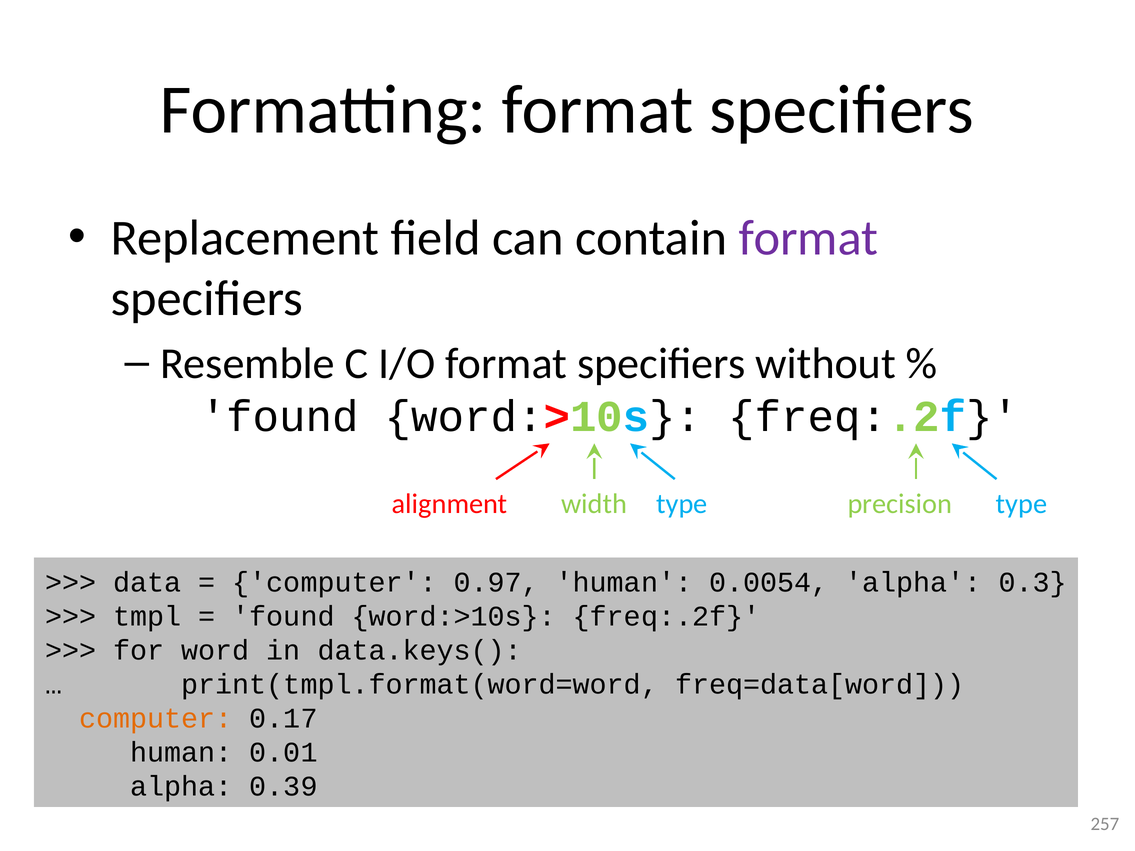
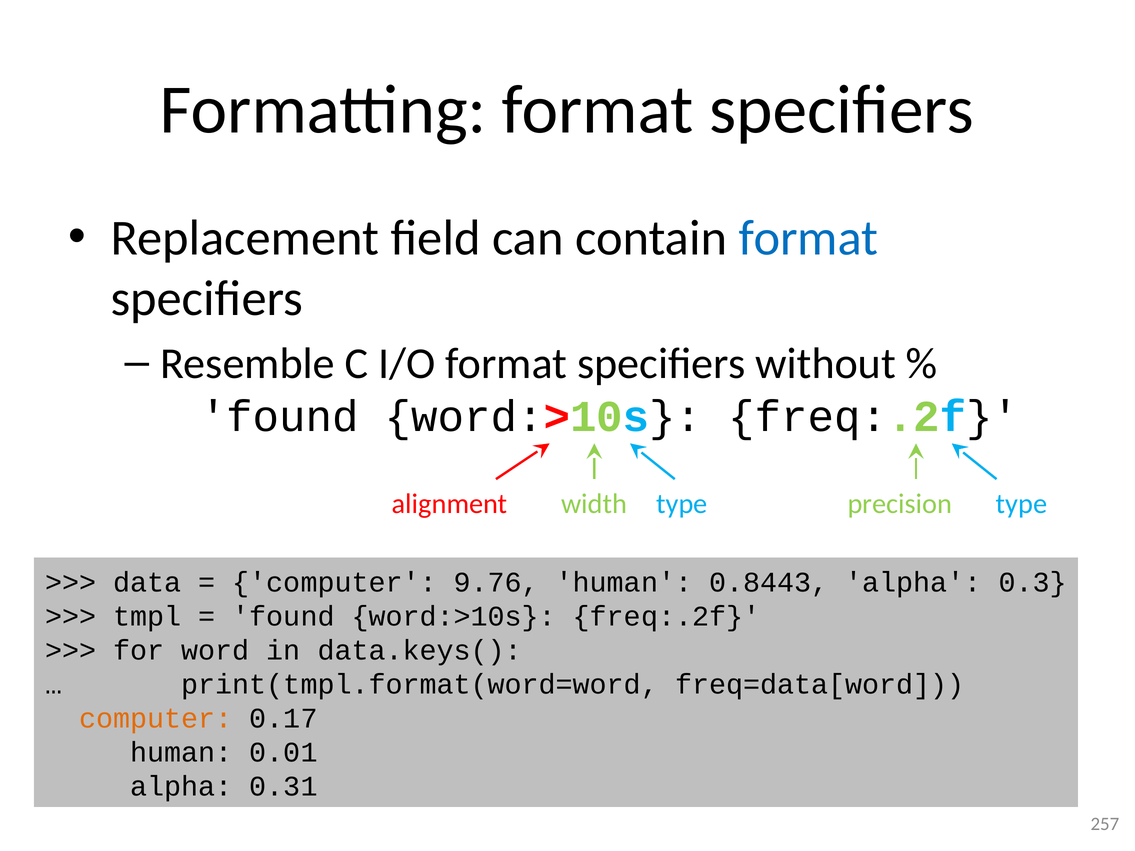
format at (808, 238) colour: purple -> blue
0.97: 0.97 -> 9.76
0.0054: 0.0054 -> 0.8443
0.39: 0.39 -> 0.31
